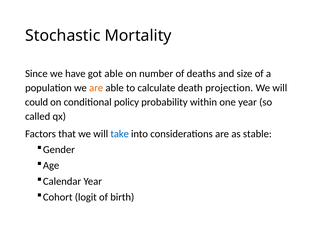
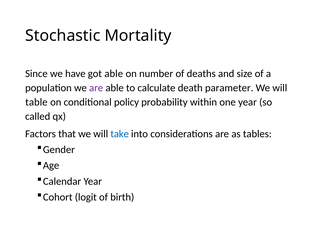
are at (96, 88) colour: orange -> purple
projection: projection -> parameter
could: could -> table
stable: stable -> tables
